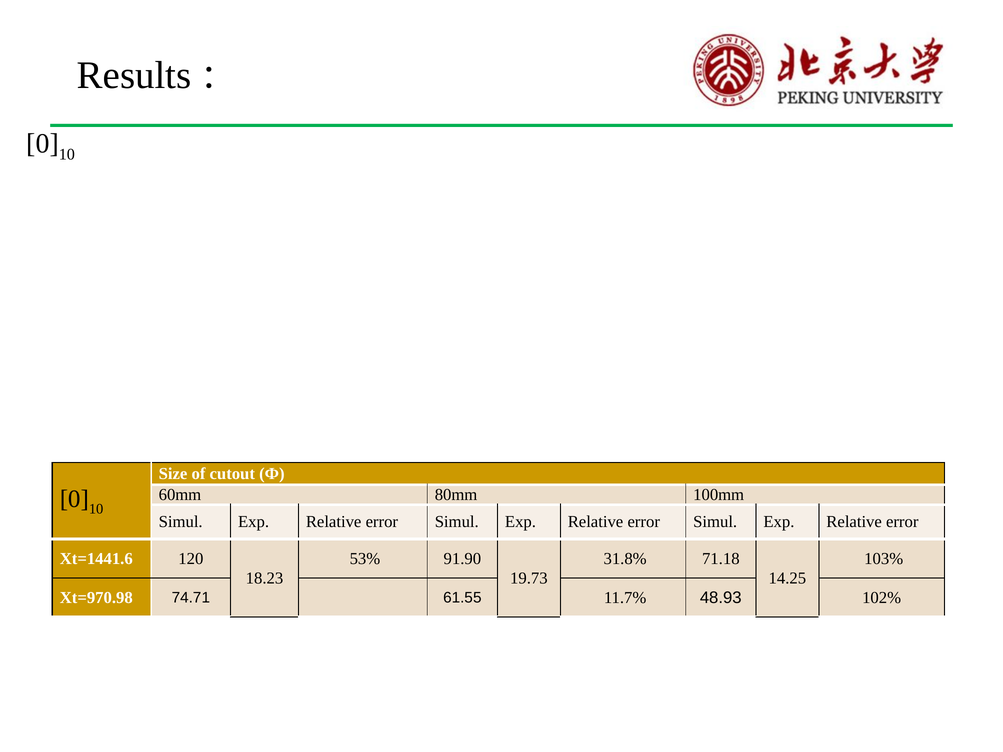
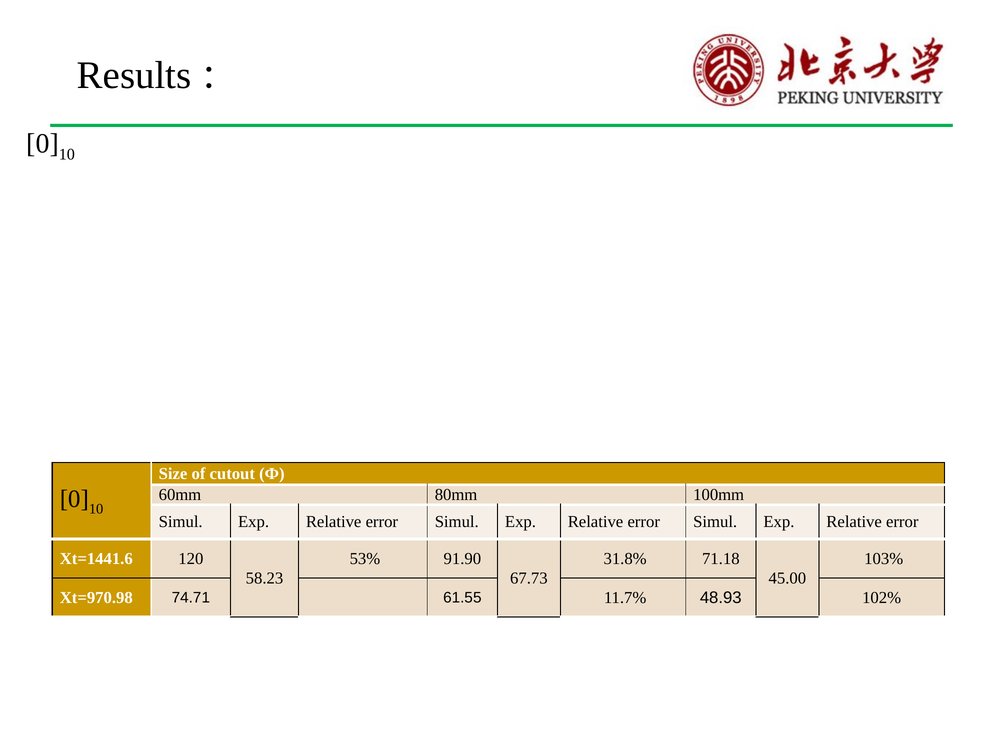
18.23: 18.23 -> 58.23
19.73: 19.73 -> 67.73
14.25: 14.25 -> 45.00
